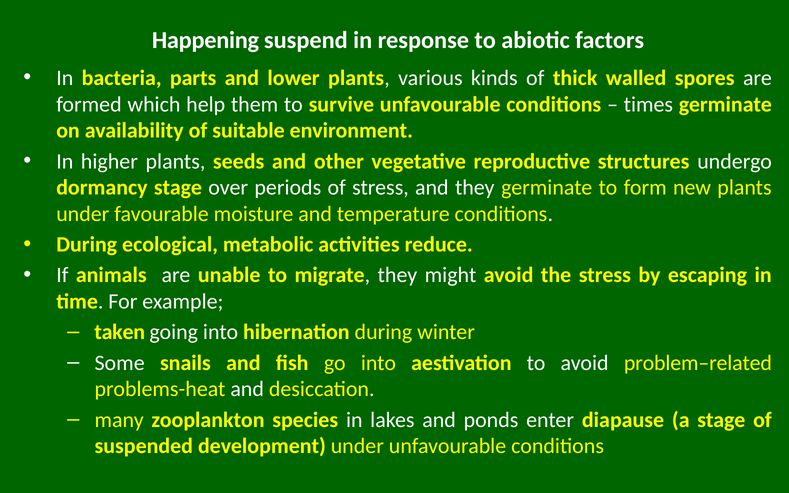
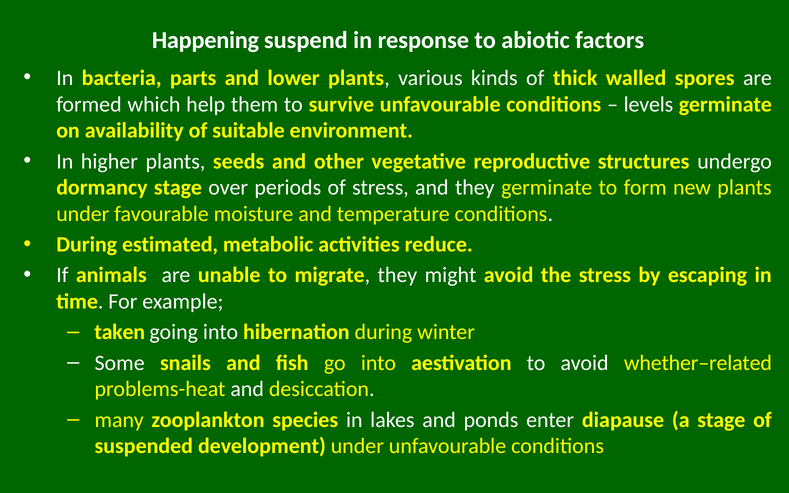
times: times -> levels
ecological: ecological -> estimated
problem–related: problem–related -> whether–related
